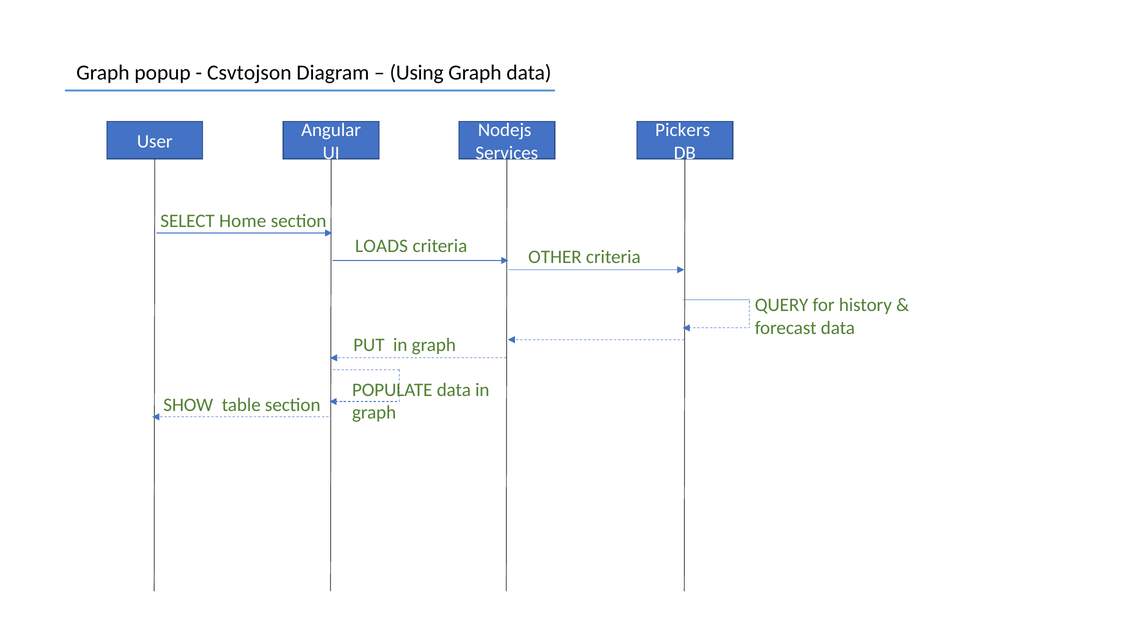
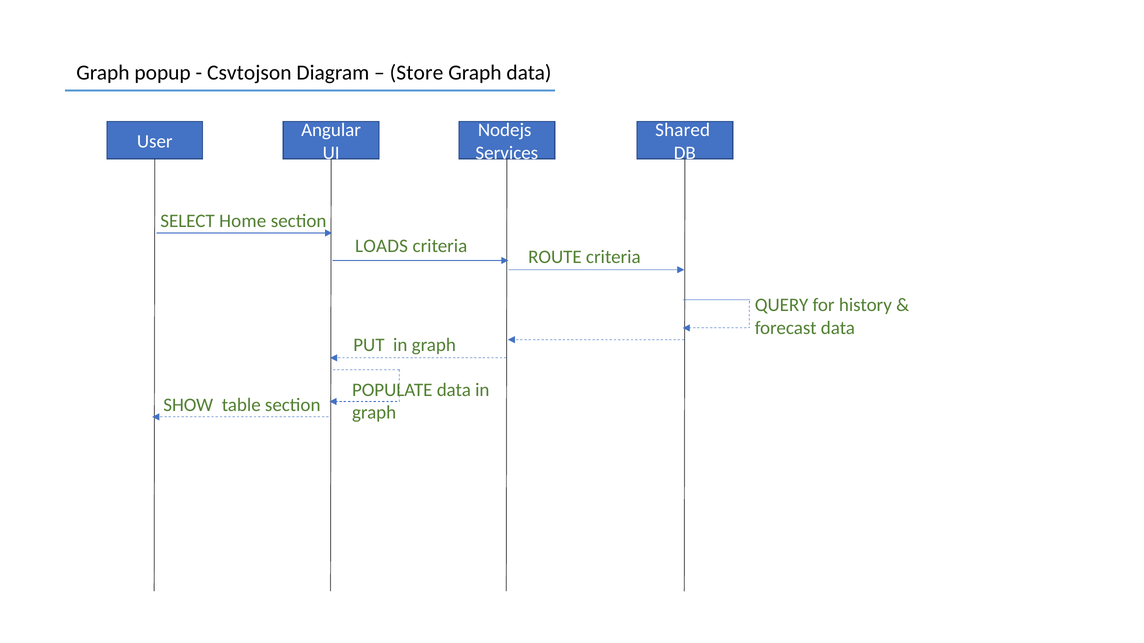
Using: Using -> Store
Pickers: Pickers -> Shared
OTHER: OTHER -> ROUTE
